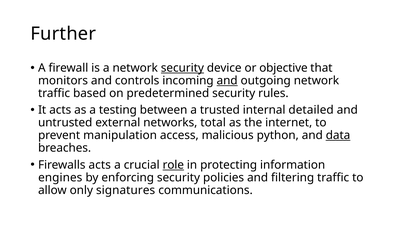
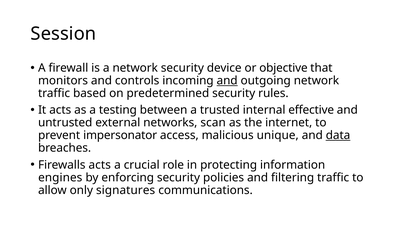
Further: Further -> Session
security at (182, 68) underline: present -> none
detailed: detailed -> effective
total: total -> scan
manipulation: manipulation -> impersonator
python: python -> unique
role underline: present -> none
